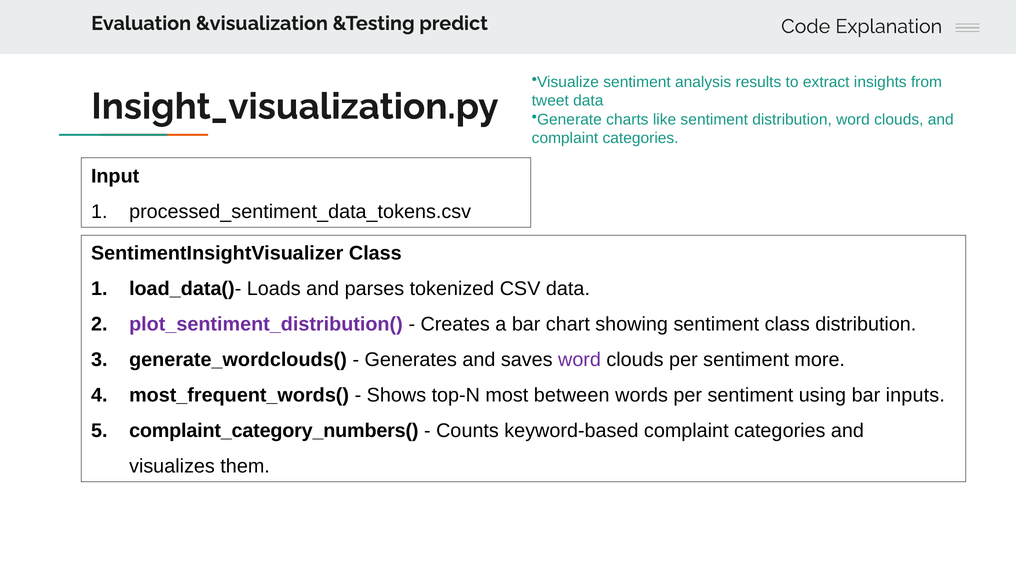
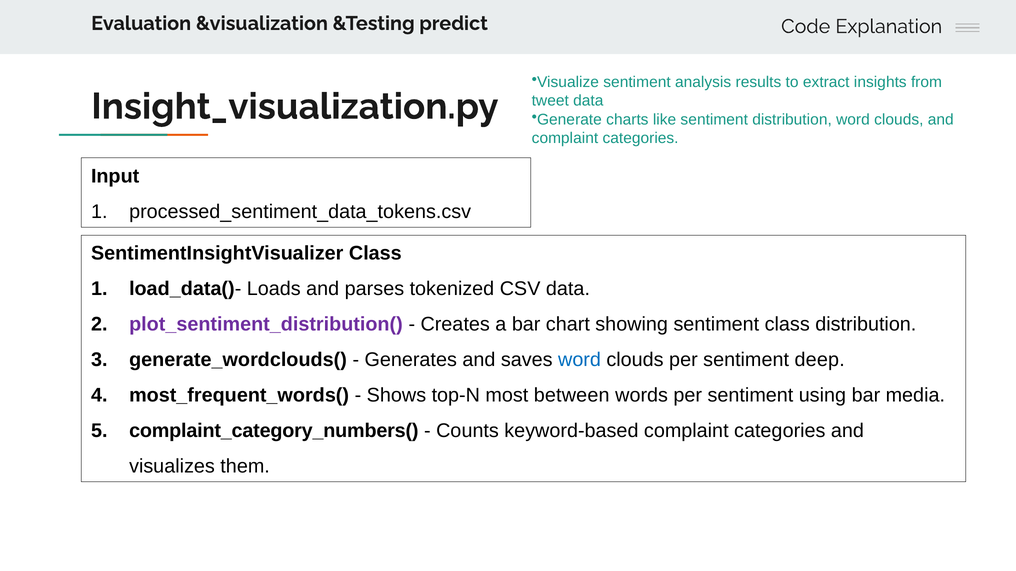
word at (580, 360) colour: purple -> blue
more: more -> deep
inputs: inputs -> media
